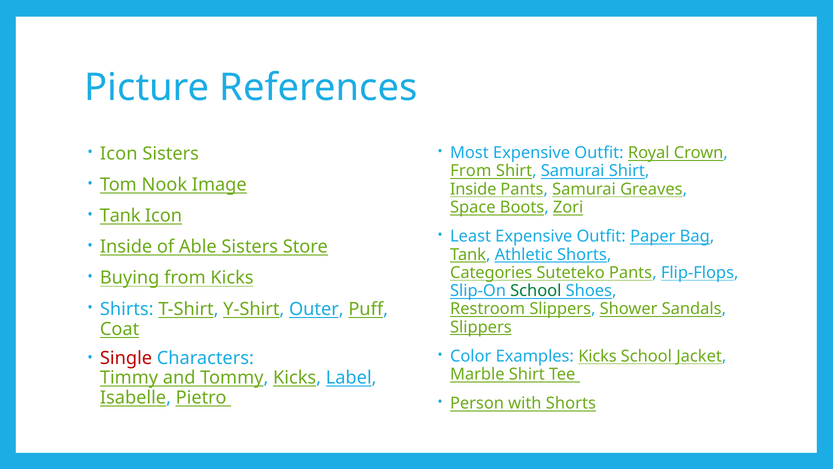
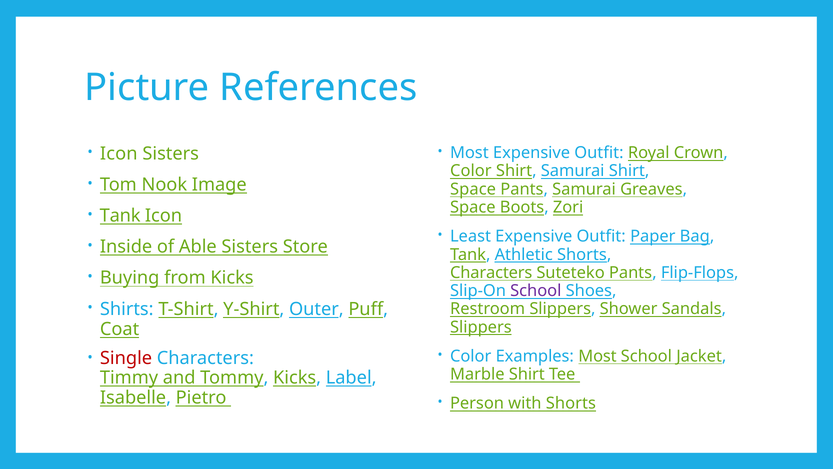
From at (471, 171): From -> Color
Inside at (473, 189): Inside -> Space
Categories at (491, 272): Categories -> Characters
School at (536, 291) colour: green -> purple
Examples Kicks: Kicks -> Most
